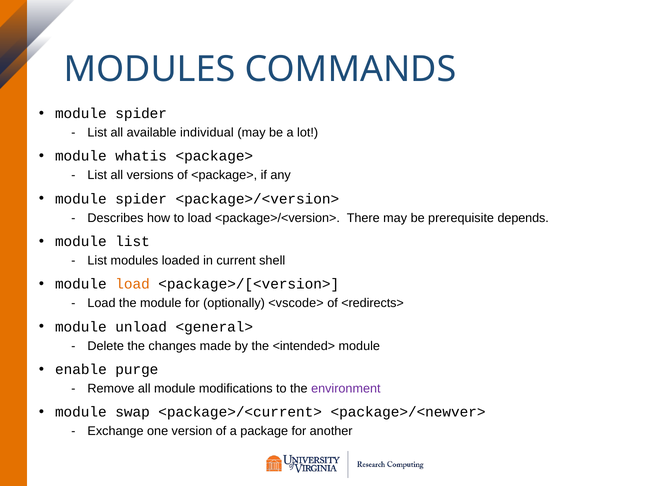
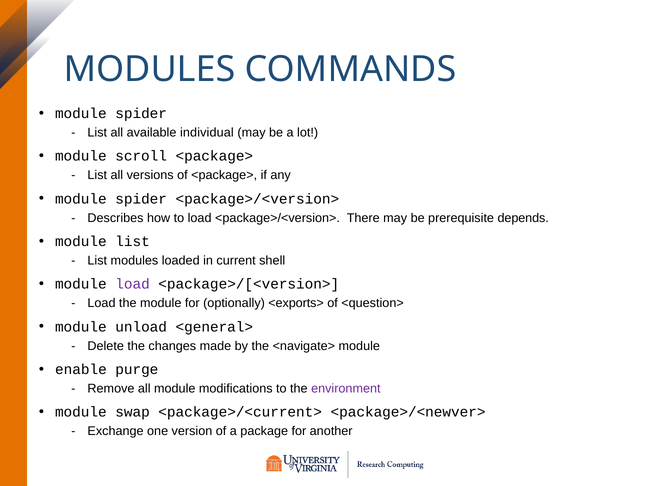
whatis: whatis -> scroll
load at (133, 284) colour: orange -> purple
<vscode>: <vscode> -> <exports>
<redirects>: <redirects> -> <question>
<intended>: <intended> -> <navigate>
